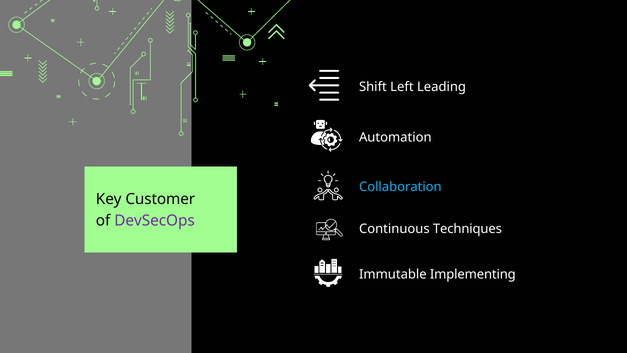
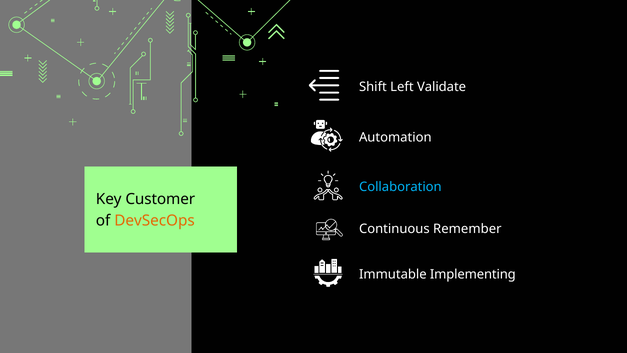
Leading: Leading -> Validate
DevSecOps colour: purple -> orange
Techniques: Techniques -> Remember
